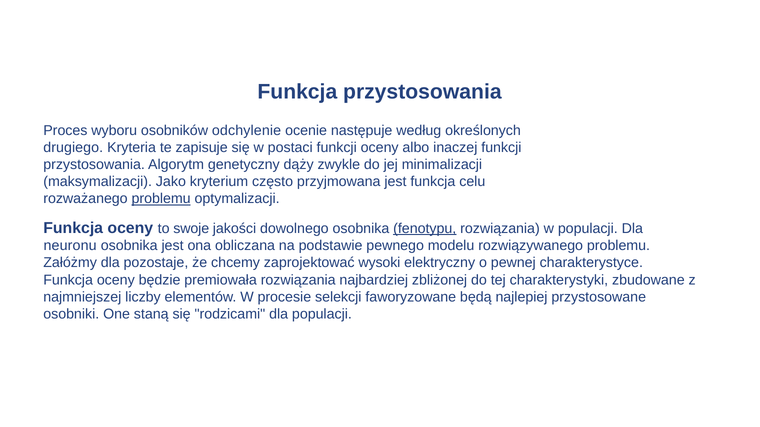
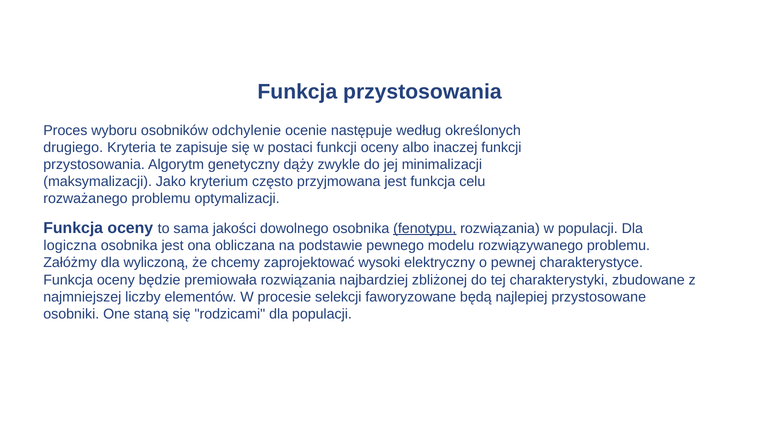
problemu at (161, 199) underline: present -> none
swoje: swoje -> sama
neuronu: neuronu -> logiczna
pozostaje: pozostaje -> wyliczoną
